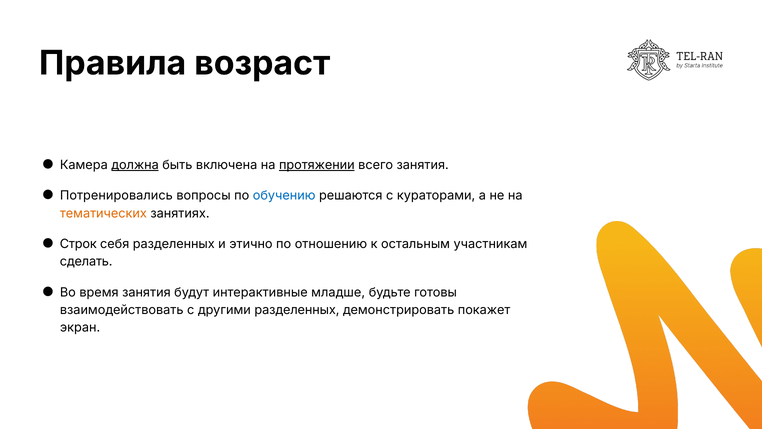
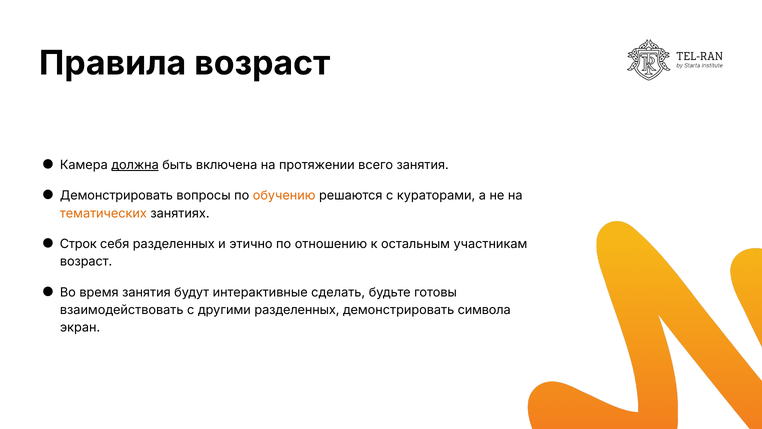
протяжении underline: present -> none
Потренировались at (116, 196): Потренировались -> Демонстрировать
обучению colour: blue -> orange
сделать at (86, 261): сделать -> возраст
младше: младше -> сделать
покажет: покажет -> символа
